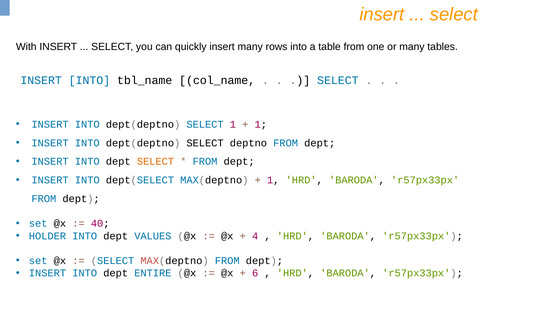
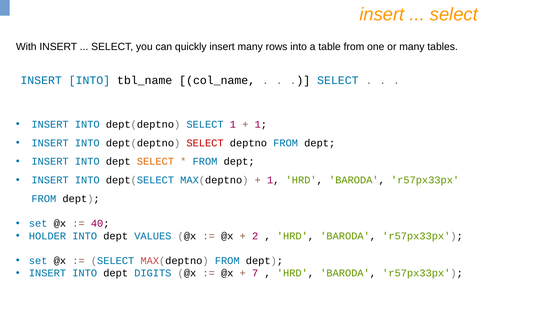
SELECT at (205, 143) colour: black -> red
4: 4 -> 2
ENTIRE: ENTIRE -> DIGITS
6: 6 -> 7
